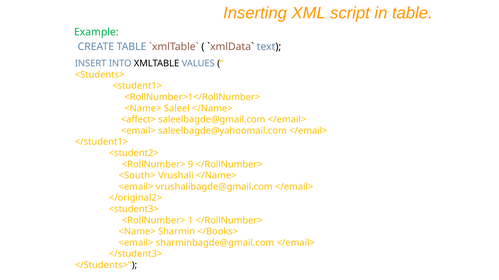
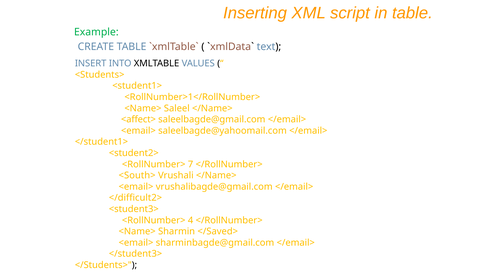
9: 9 -> 7
</original2>: </original2> -> </difficult2>
1: 1 -> 4
</Books>: </Books> -> </Saved>
